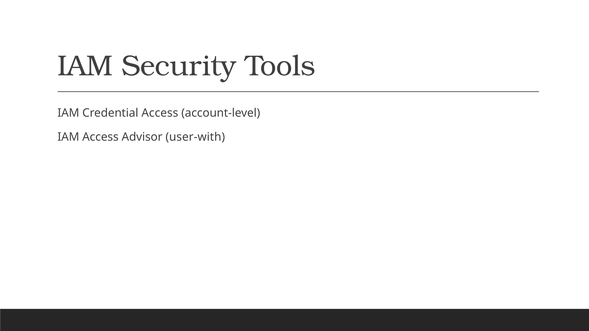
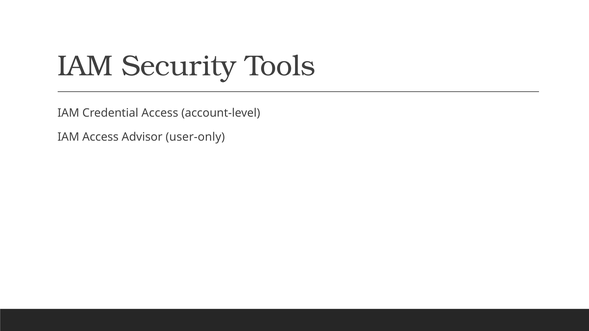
user-with: user-with -> user-only
